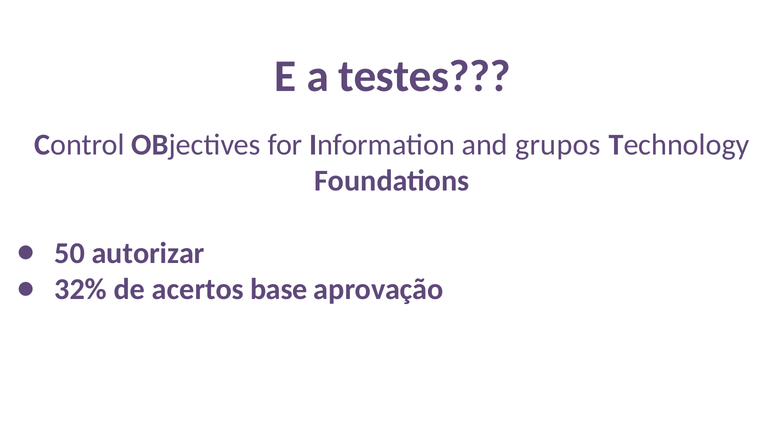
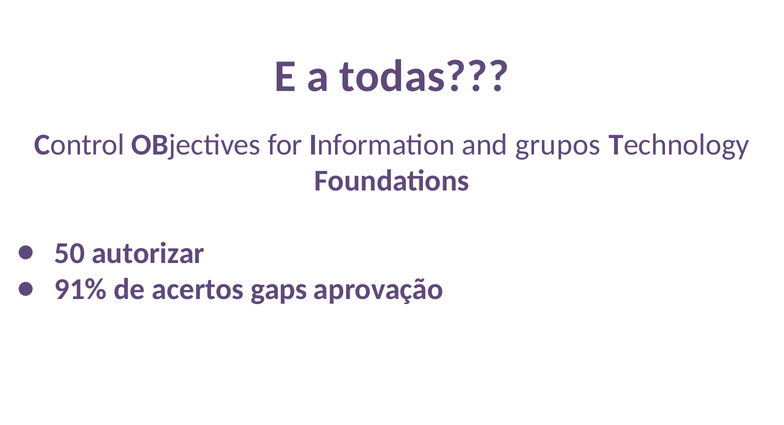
testes: testes -> todas
32%: 32% -> 91%
base: base -> gaps
